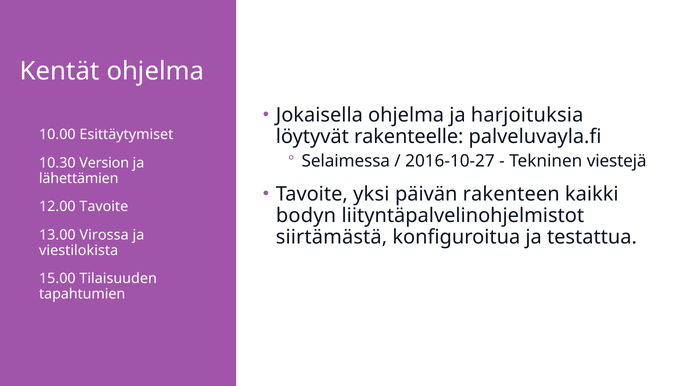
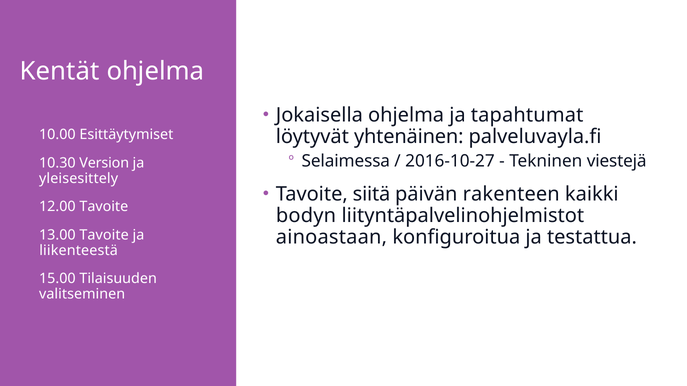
harjoituksia: harjoituksia -> tapahtumat
rakenteelle: rakenteelle -> yhtenäinen
lähettämien: lähettämien -> yleisesittely
yksi: yksi -> siitä
13.00 Virossa: Virossa -> Tavoite
siirtämästä: siirtämästä -> ainoastaan
viestilokista: viestilokista -> liikenteestä
tapahtumien: tapahtumien -> valitseminen
